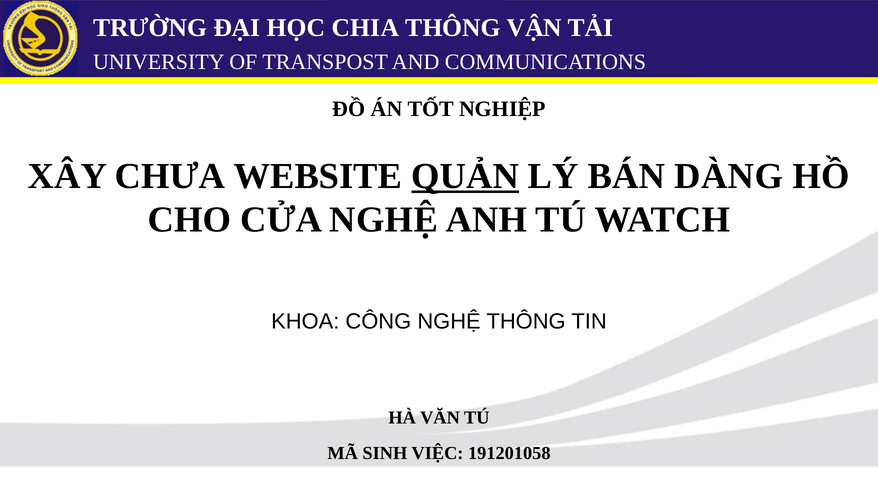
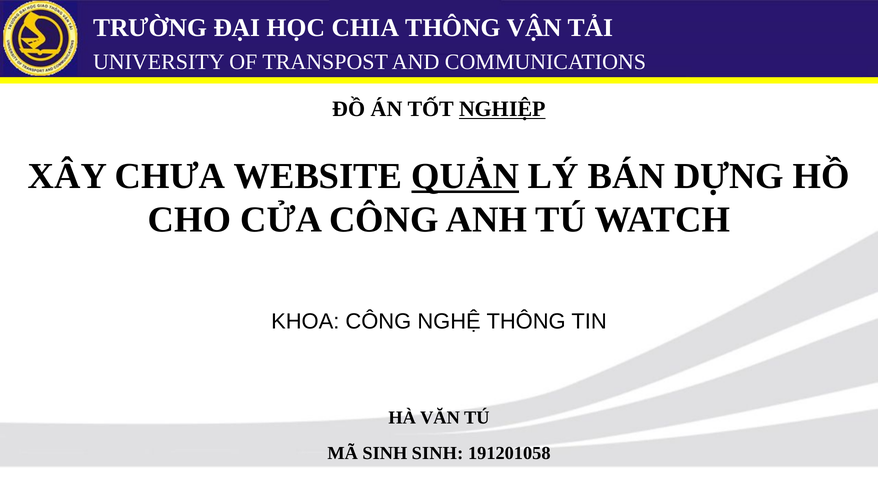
NGHIỆP underline: none -> present
DÀNG: DÀNG -> DỰNG
CỬA NGHỆ: NGHỆ -> CÔNG
SINH VIỆC: VIỆC -> SINH
